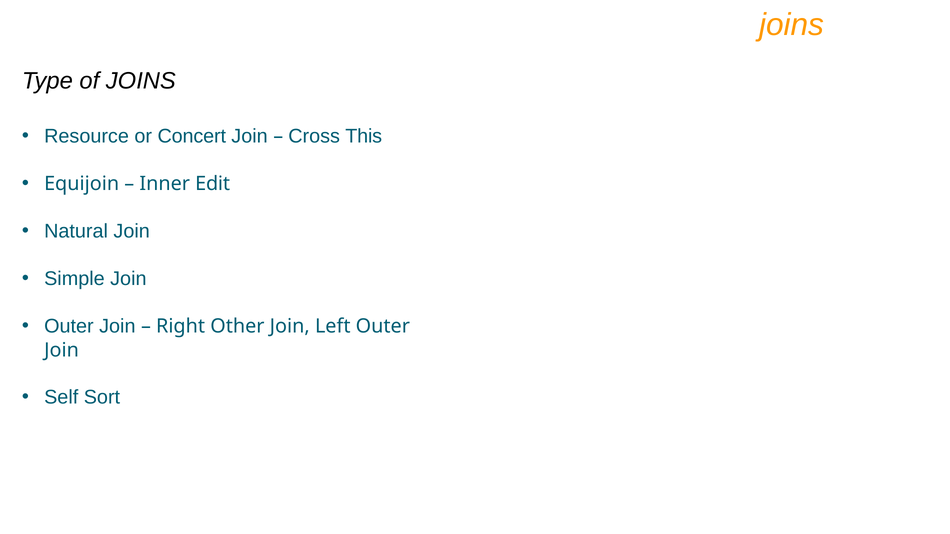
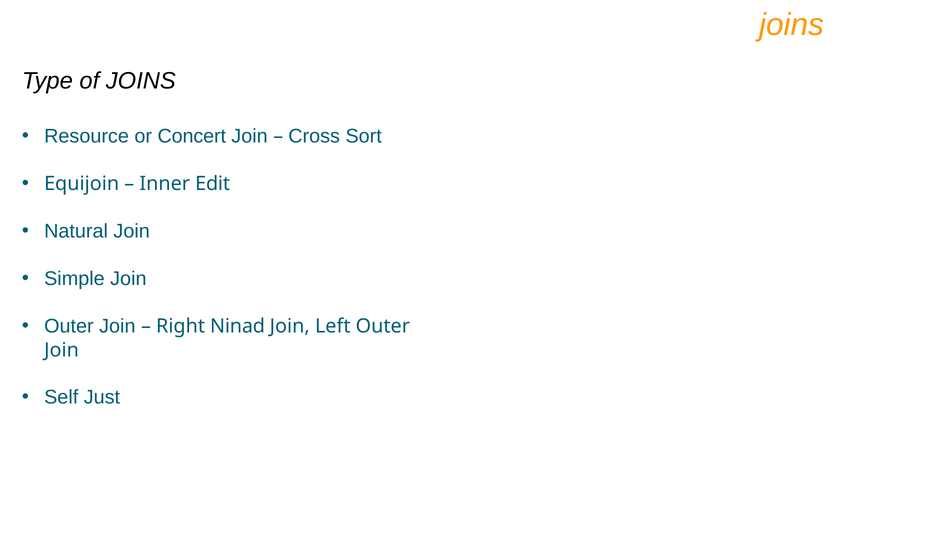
This: This -> Sort
Other: Other -> Ninad
Sort: Sort -> Just
